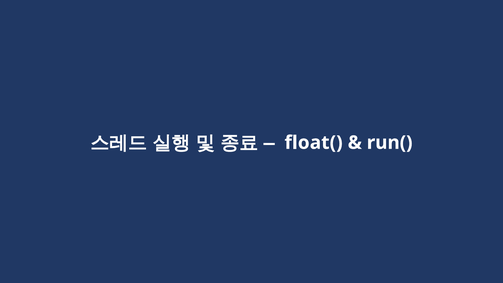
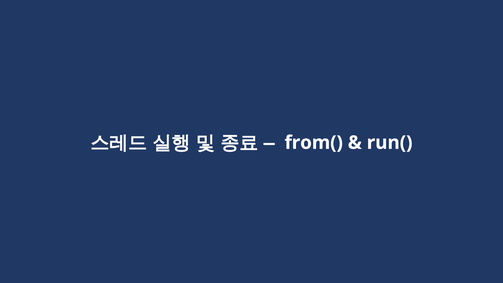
float(: float( -> from(
